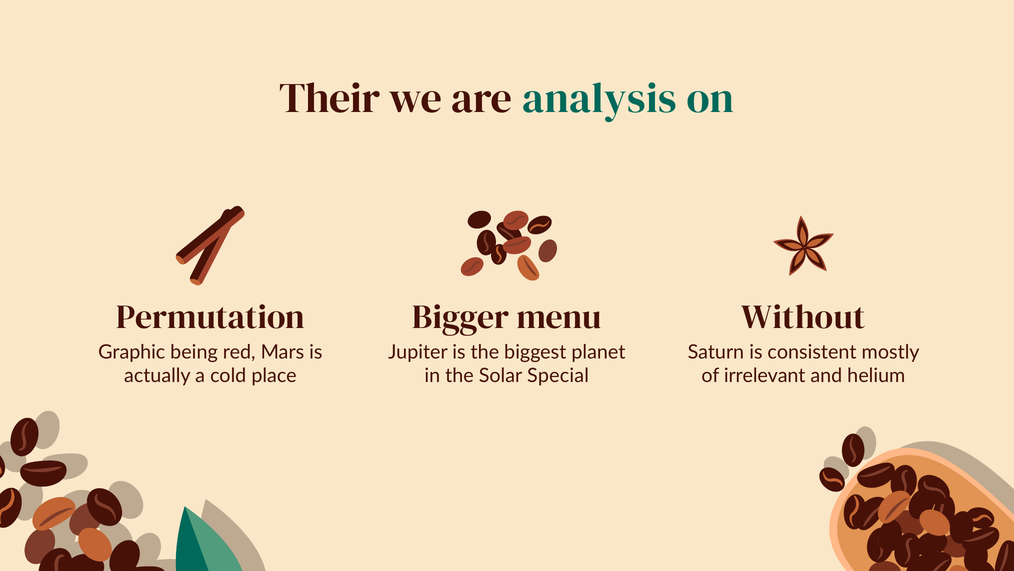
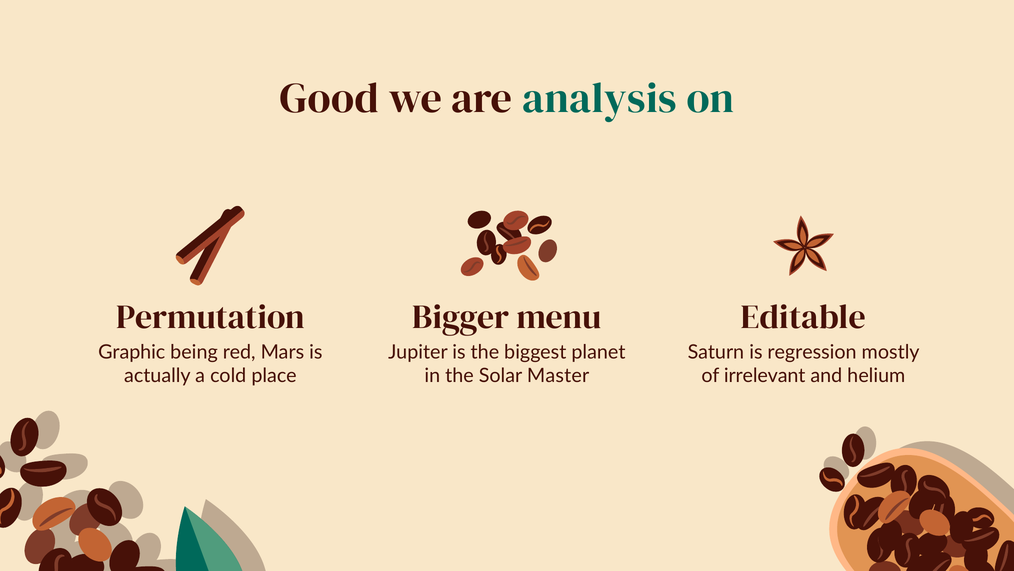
Their: Their -> Good
Without: Without -> Editable
consistent: consistent -> regression
Special: Special -> Master
